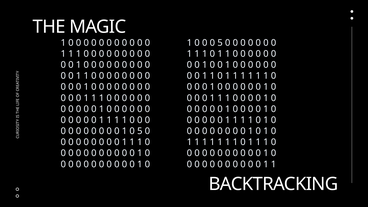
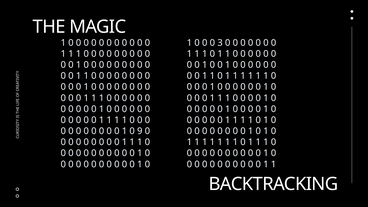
0 0 5: 5 -> 3
1 0 5: 5 -> 9
